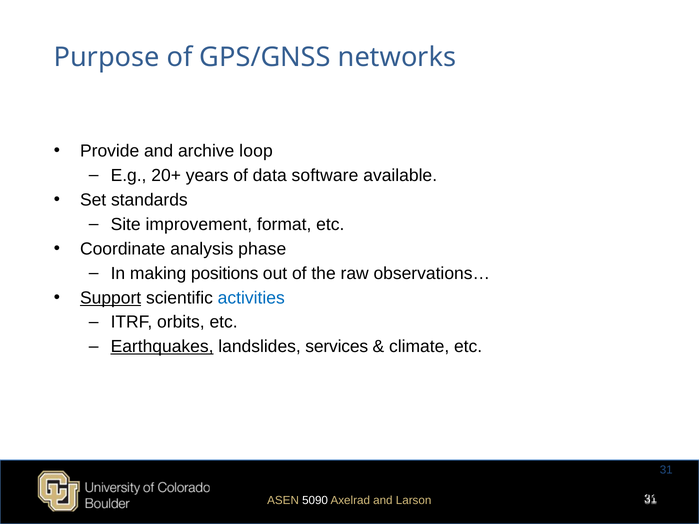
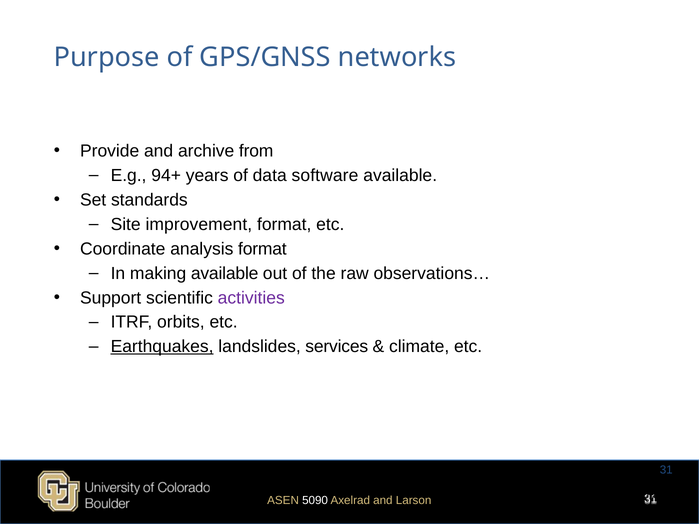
loop: loop -> from
20+: 20+ -> 94+
analysis phase: phase -> format
making positions: positions -> available
Support underline: present -> none
activities colour: blue -> purple
